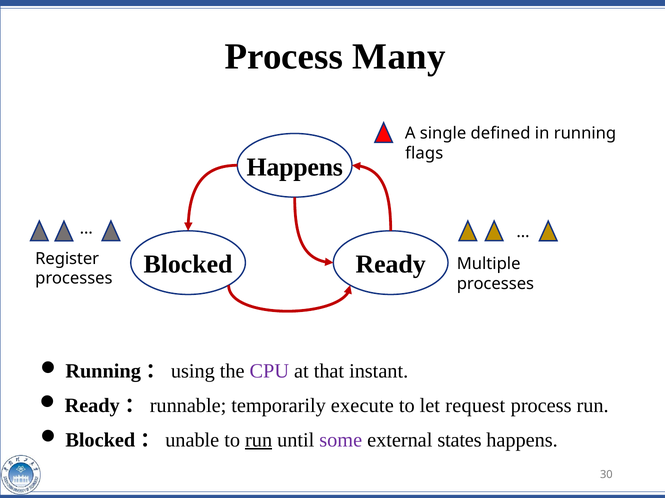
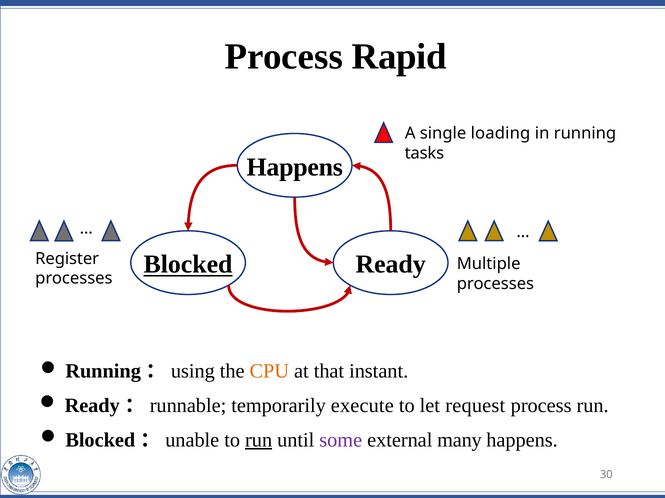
Many: Many -> Rapid
defined: defined -> loading
flags: flags -> tasks
Blocked underline: none -> present
CPU colour: purple -> orange
states: states -> many
